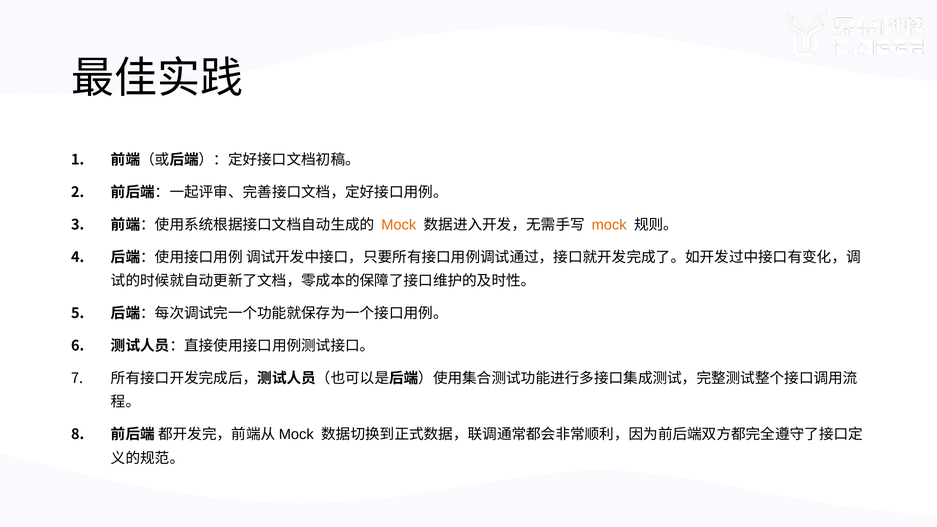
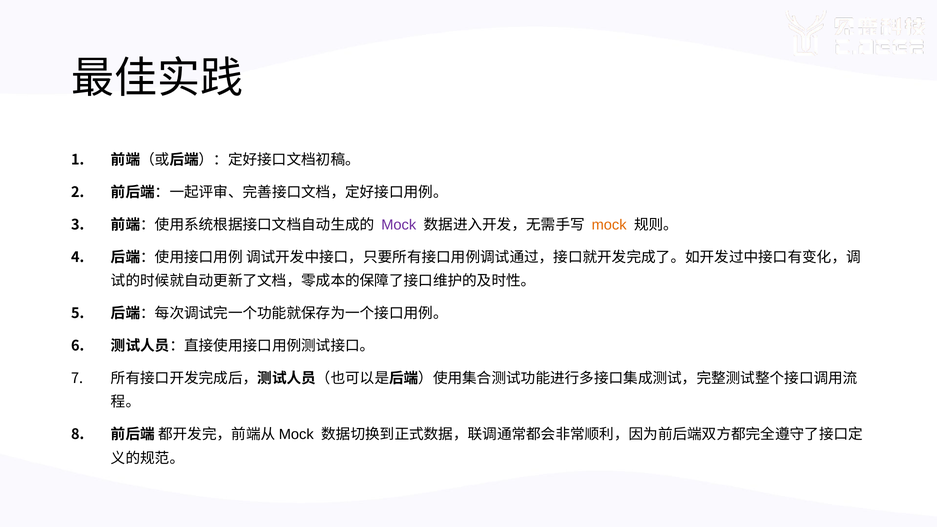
Mock at (399, 225) colour: orange -> purple
